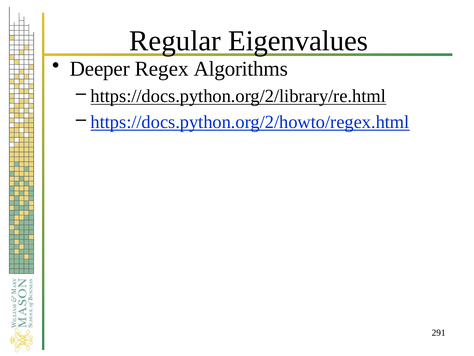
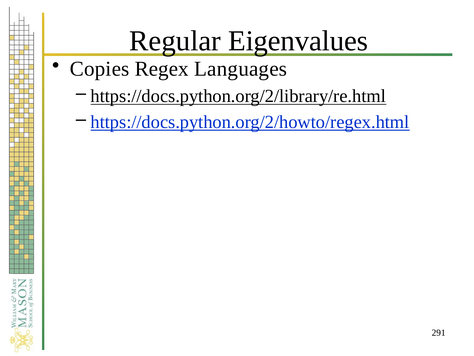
Deeper: Deeper -> Copies
Algorithms: Algorithms -> Languages
